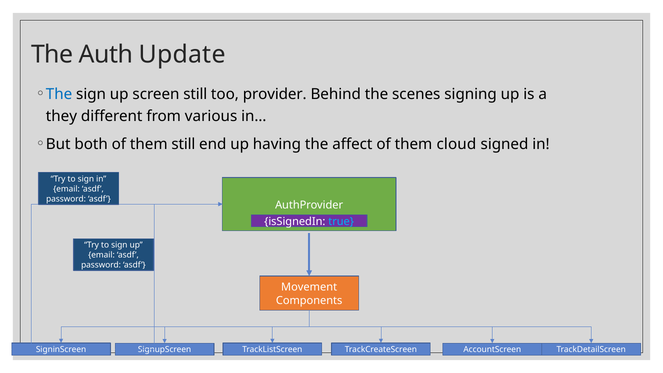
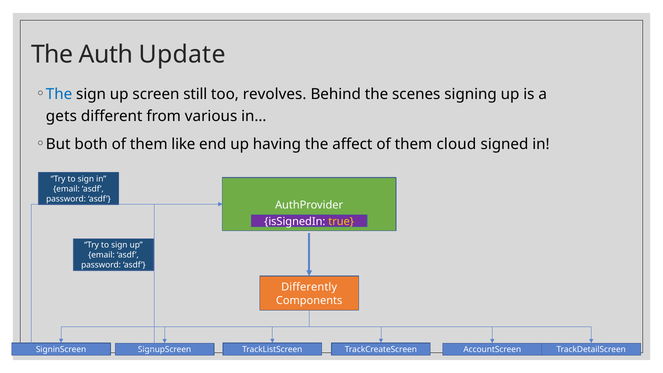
provider: provider -> revolves
they: they -> gets
them still: still -> like
true colour: light blue -> yellow
Movement: Movement -> Differently
